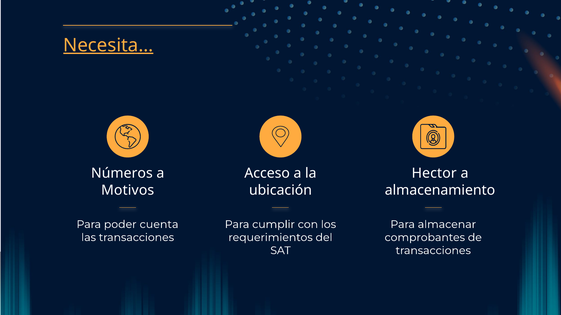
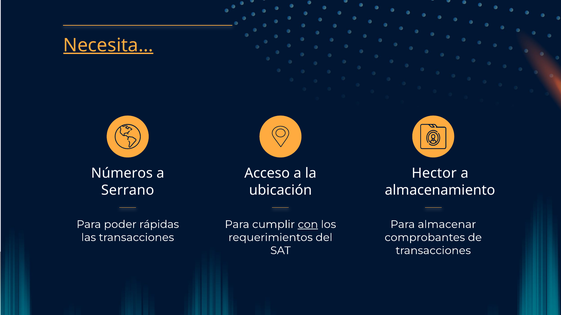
Motivos: Motivos -> Serrano
cuenta: cuenta -> rápidas
con underline: none -> present
